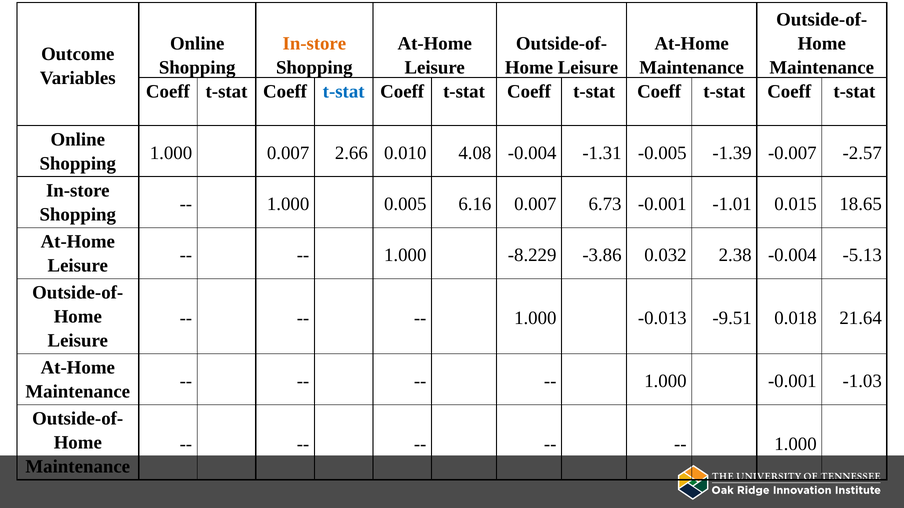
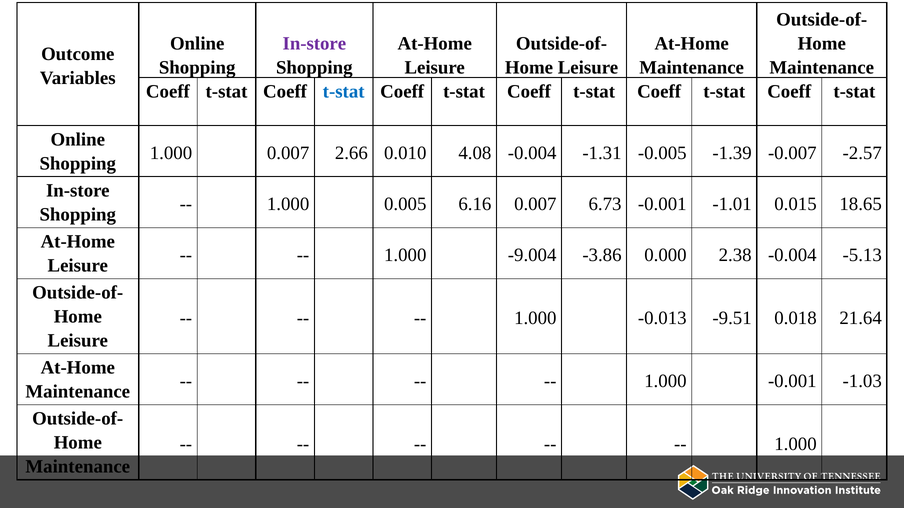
In-store at (314, 43) colour: orange -> purple
-8.229: -8.229 -> -9.004
0.032: 0.032 -> 0.000
